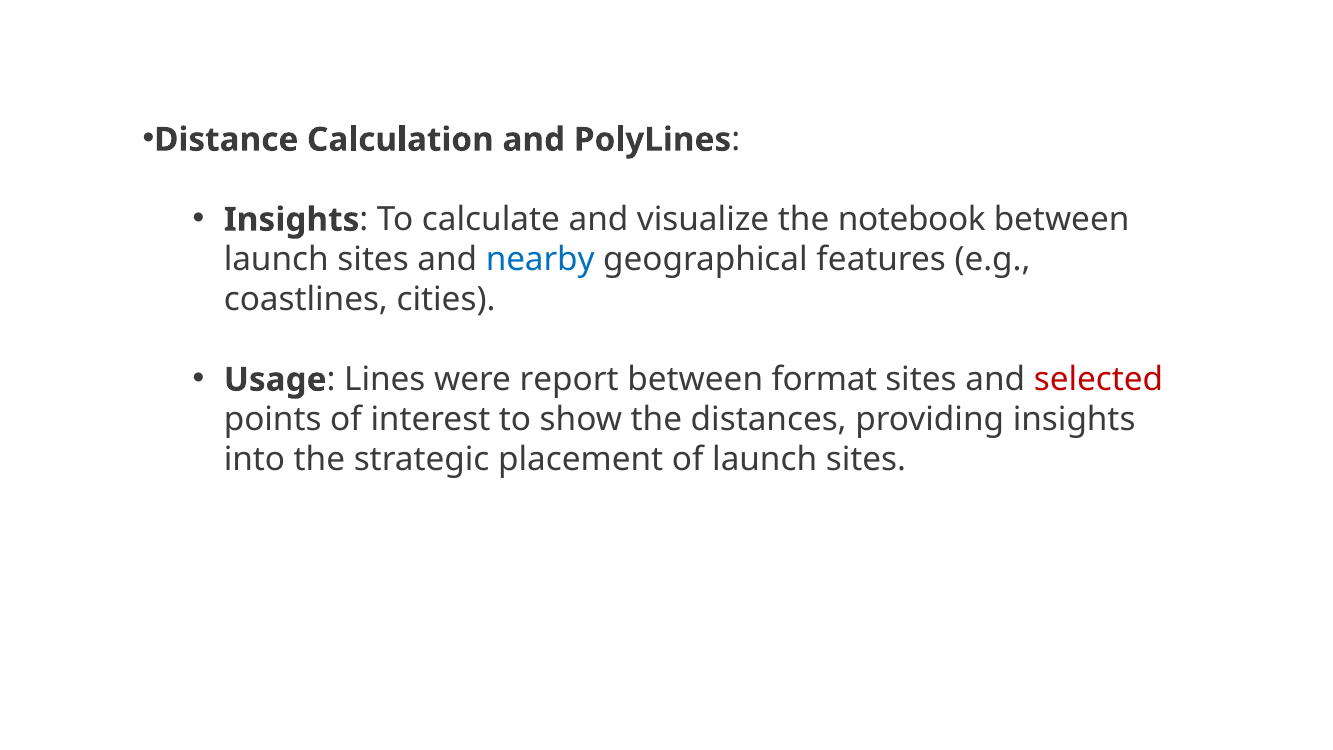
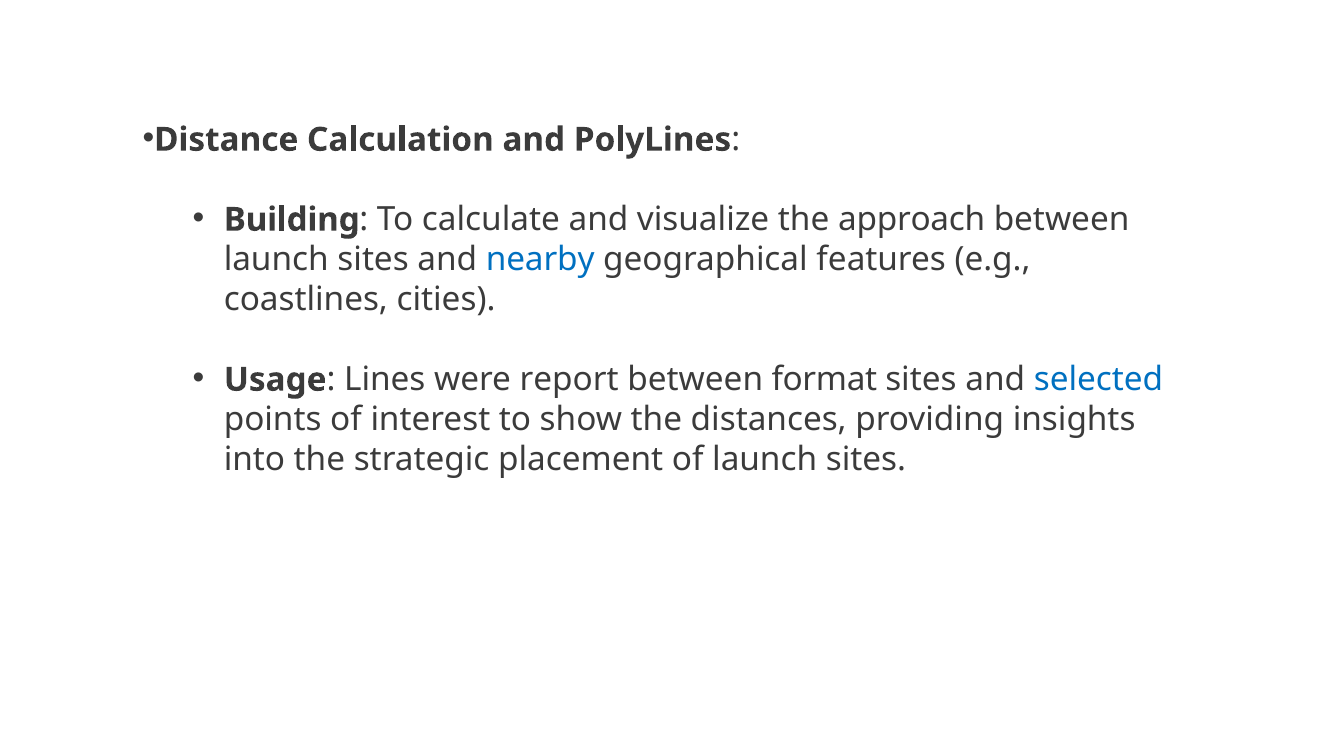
Insights at (292, 220): Insights -> Building
notebook: notebook -> approach
selected colour: red -> blue
